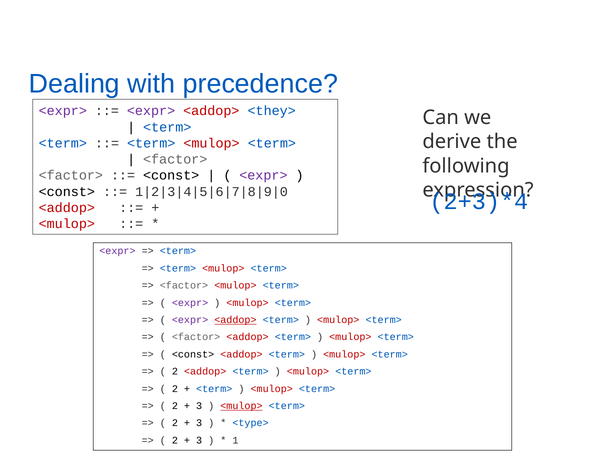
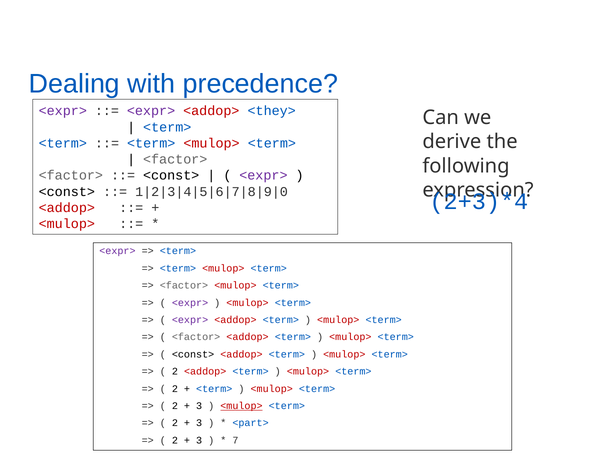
<addop> at (235, 320) underline: present -> none
<type>: <type> -> <part>
1: 1 -> 7
